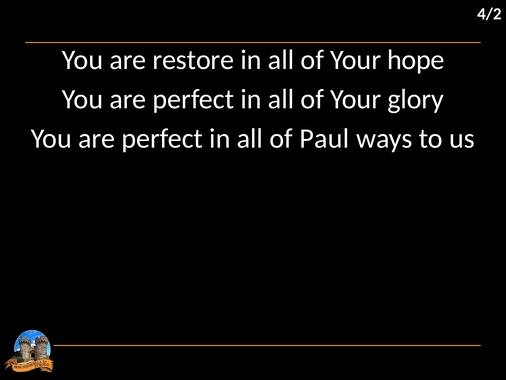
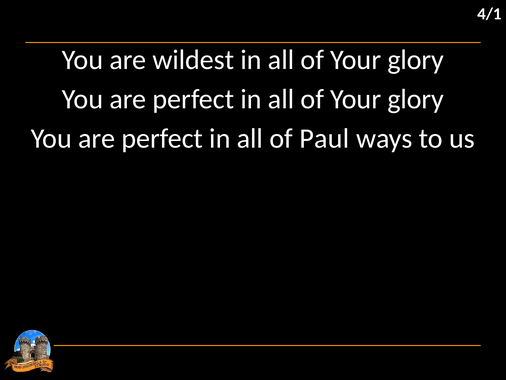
4/2: 4/2 -> 4/1
restore: restore -> wildest
hope at (416, 60): hope -> glory
